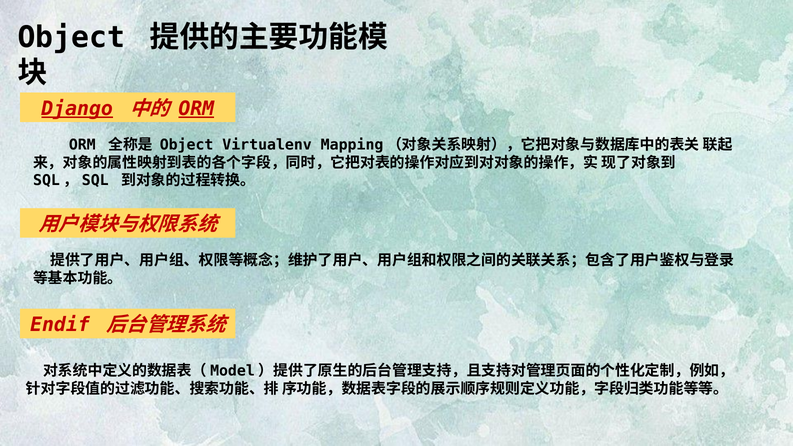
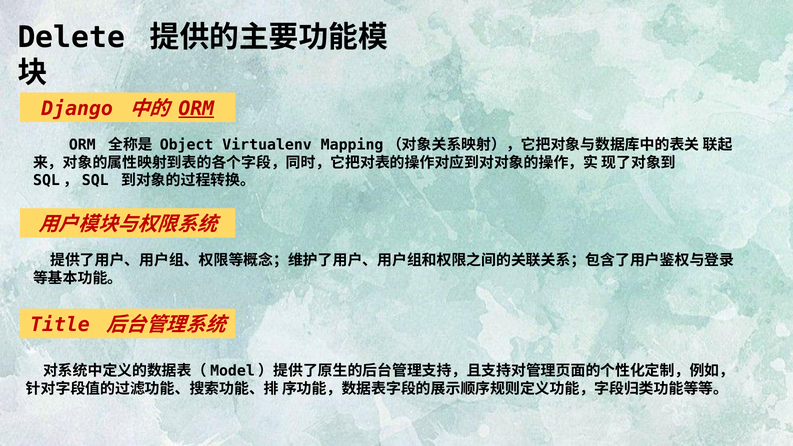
Object at (71, 37): Object -> Delete
Django underline: present -> none
Endif: Endif -> Title
